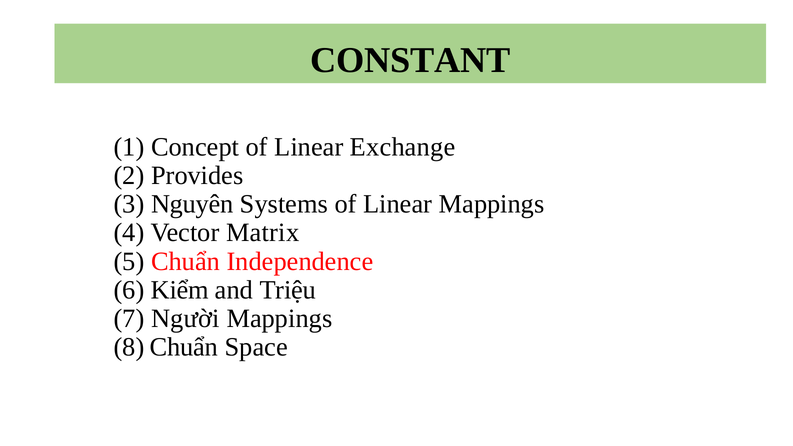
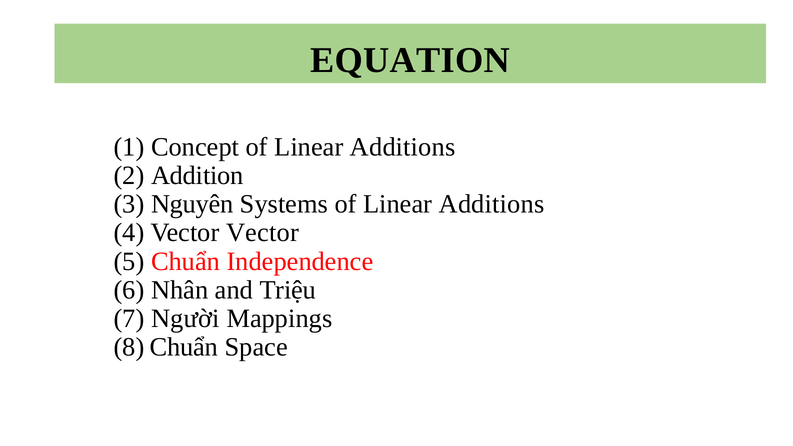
CONSTANT: CONSTANT -> EQUATION
Exchange at (403, 147): Exchange -> Additions
Provides: Provides -> Addition
Systems of Linear Mappings: Mappings -> Additions
Vector Matrix: Matrix -> Vector
Kiểm: Kiểm -> Nhân
